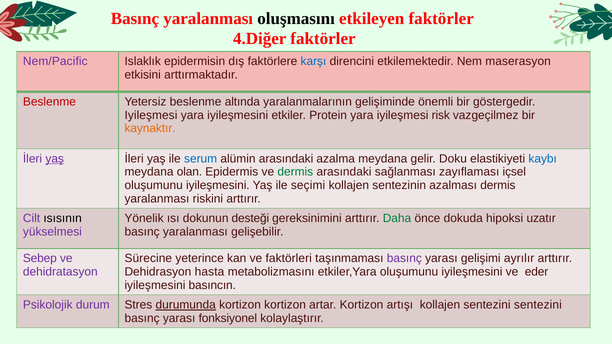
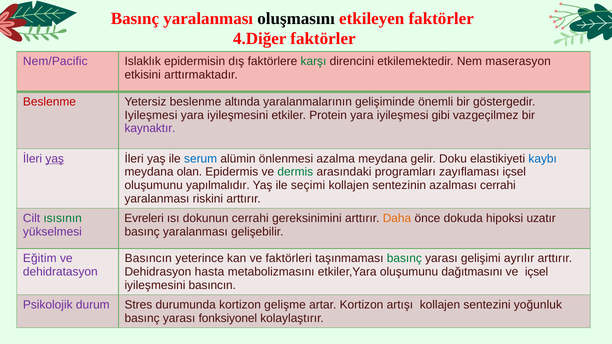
karşı colour: blue -> green
risk: risk -> gibi
kaynaktır colour: orange -> purple
alümin arasındaki: arasındaki -> önlenmesi
sağlanması: sağlanması -> programları
iyileşmesini at (218, 186): iyileşmesini -> yapılmalıdır
azalması dermis: dermis -> cerrahi
ısısının colour: black -> green
Yönelik: Yönelik -> Evreleri
dokunun desteği: desteği -> cerrahi
Daha colour: green -> orange
Sebep: Sebep -> Eğitim
Sürecine at (148, 259): Sürecine -> Basıncın
basınç at (404, 259) colour: purple -> green
etkiler,Yara oluşumunu iyileşmesini: iyileşmesini -> dağıtmasını
ve eder: eder -> içsel
durumunda underline: present -> none
kortizon kortizon: kortizon -> gelişme
sentezini sentezini: sentezini -> yoğunluk
